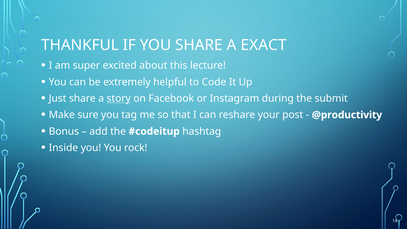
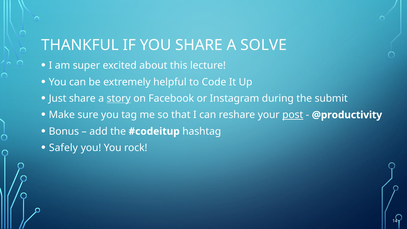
EXACT: EXACT -> SOLVE
post underline: none -> present
Inside: Inside -> Safely
